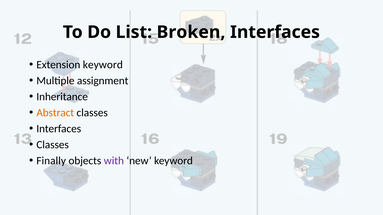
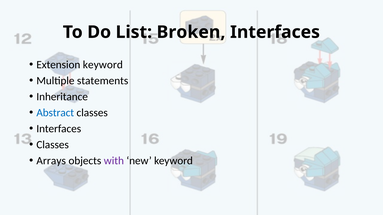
assignment: assignment -> statements
Abstract colour: orange -> blue
Finally: Finally -> Arrays
